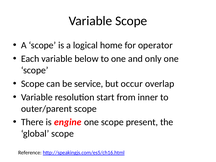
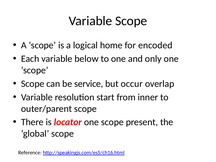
operator: operator -> encoded
engine: engine -> locator
